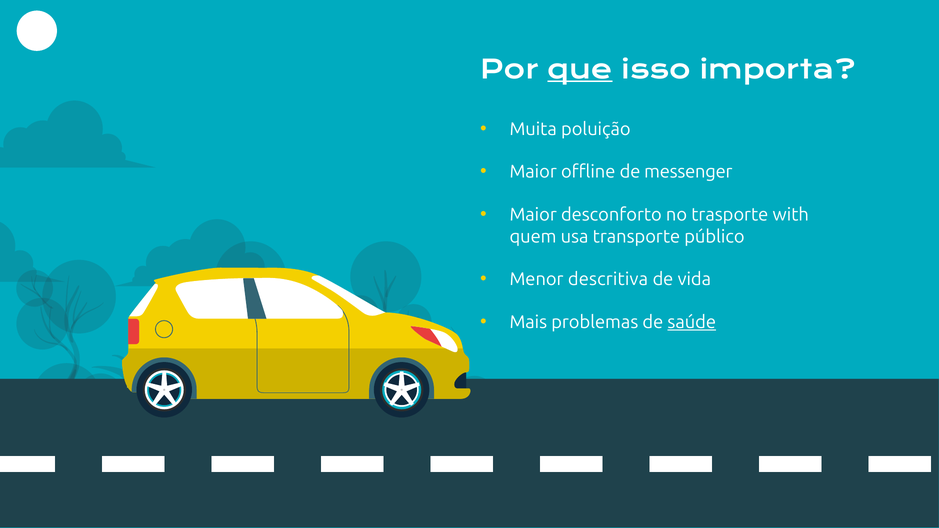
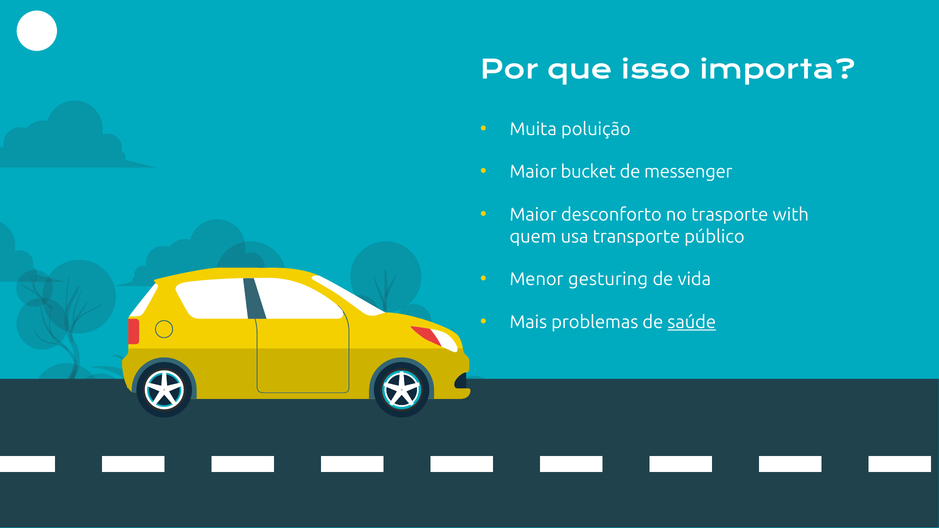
que underline: present -> none
offline: offline -> bucket
descritiva: descritiva -> gesturing
